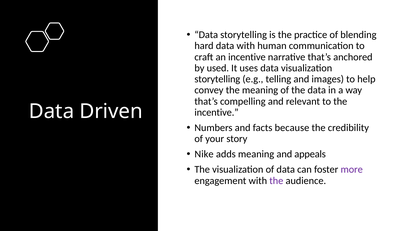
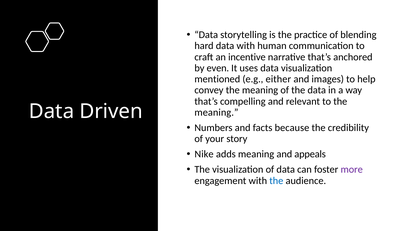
used: used -> even
storytelling at (217, 79): storytelling -> mentioned
telling: telling -> either
incentive at (216, 112): incentive -> meaning
the at (276, 180) colour: purple -> blue
